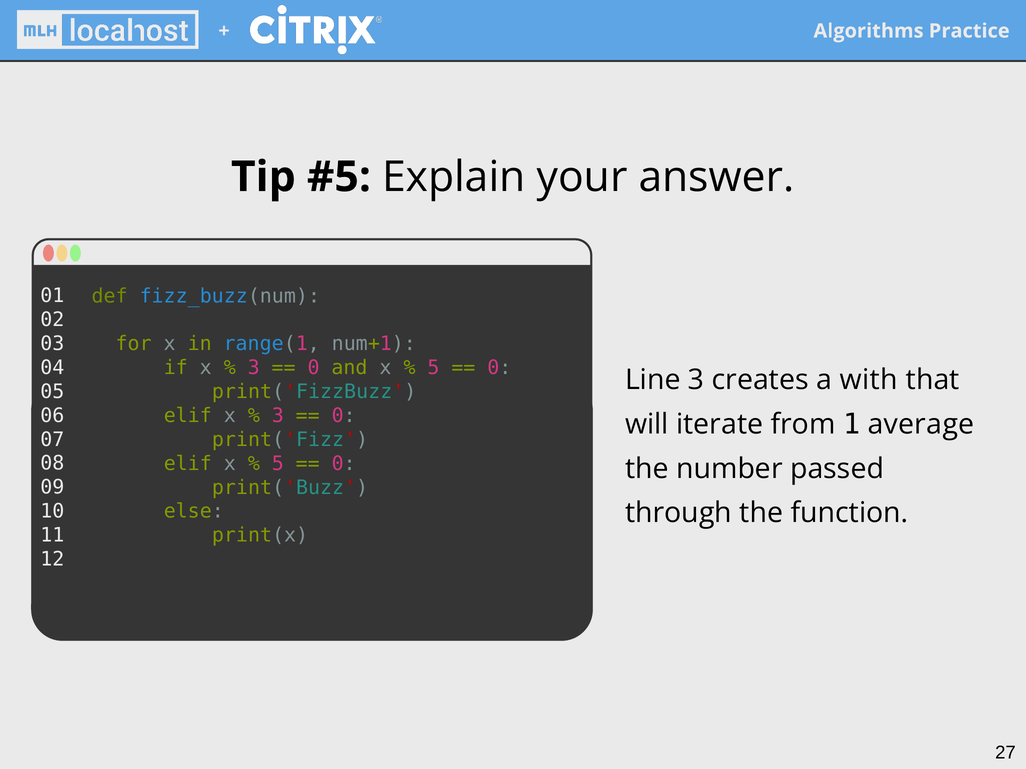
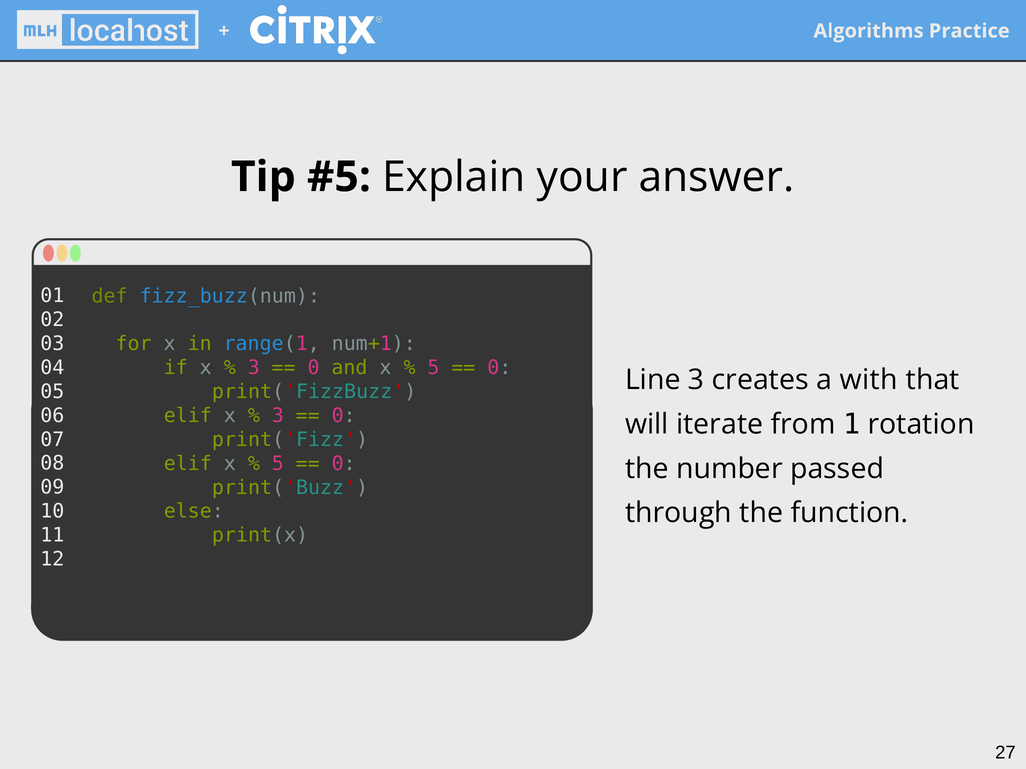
average: average -> rotation
